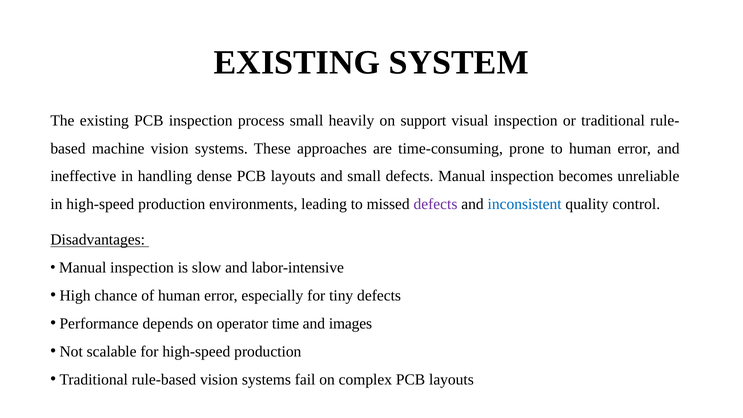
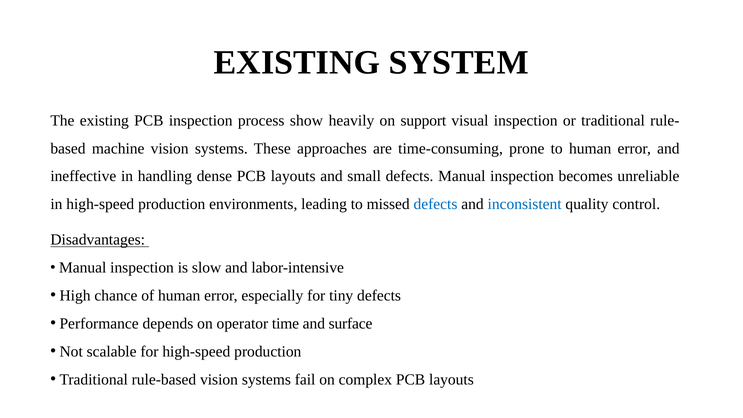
process small: small -> show
defects at (436, 204) colour: purple -> blue
images: images -> surface
